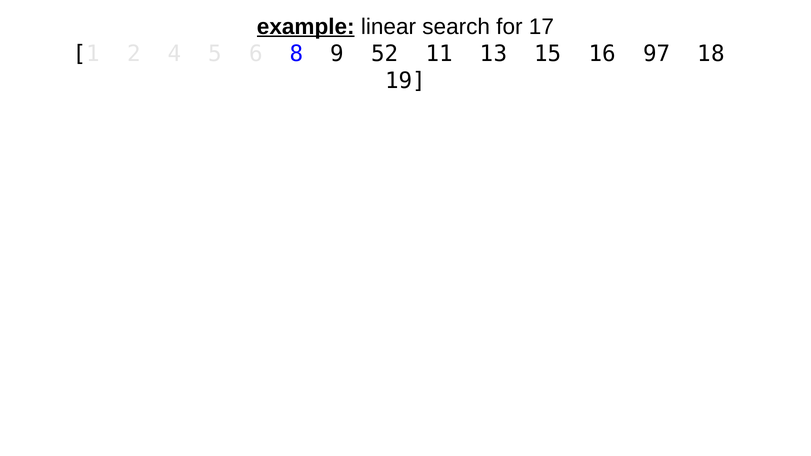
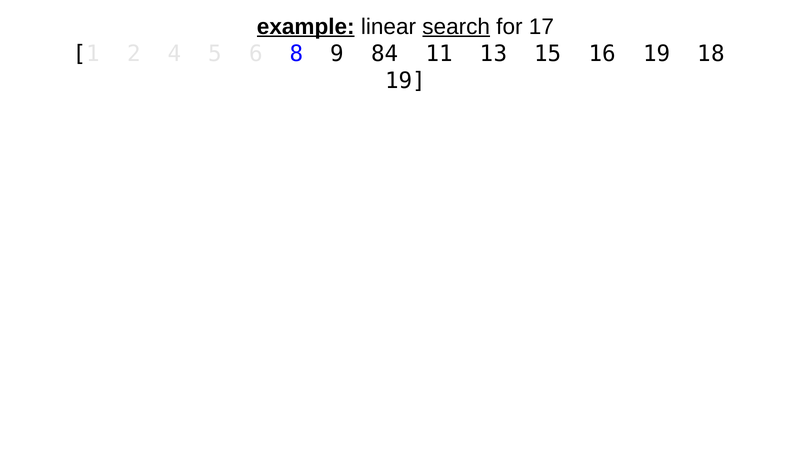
search underline: none -> present
52: 52 -> 84
16 97: 97 -> 19
